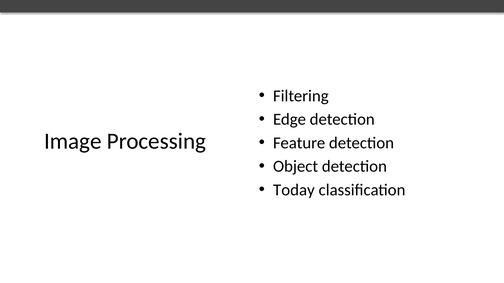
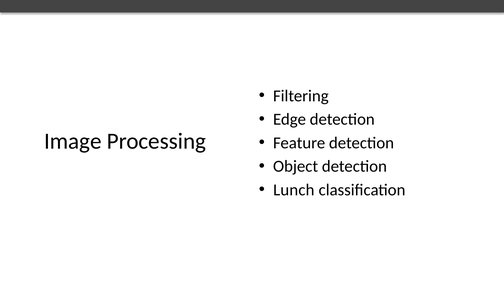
Today: Today -> Lunch
